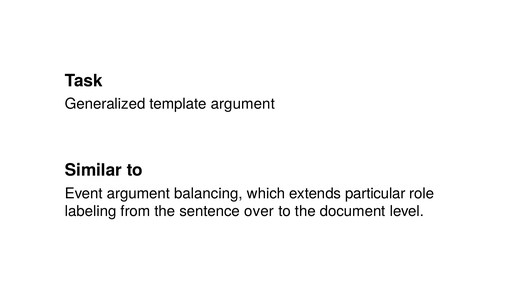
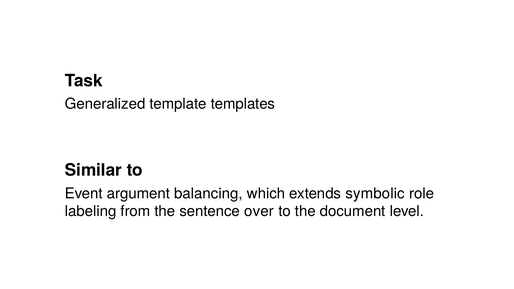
template argument: argument -> templates
particular: particular -> symbolic
